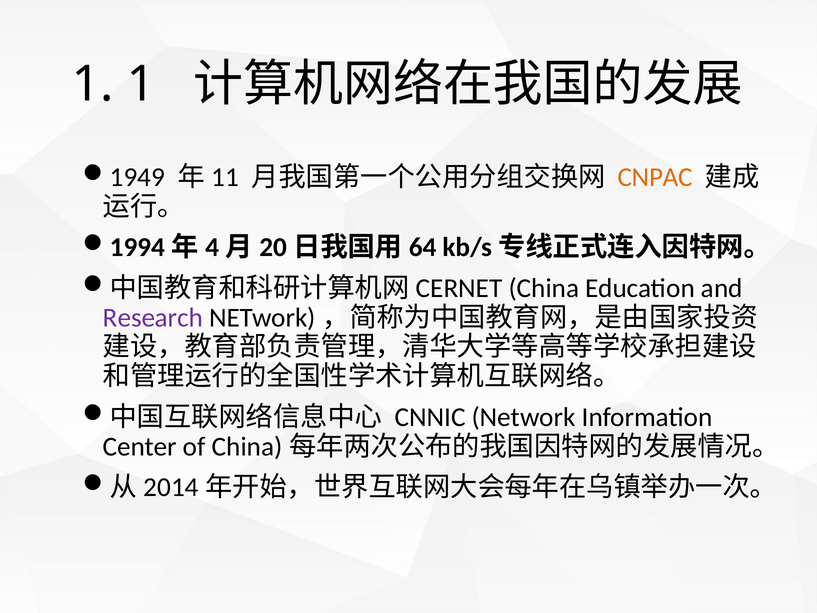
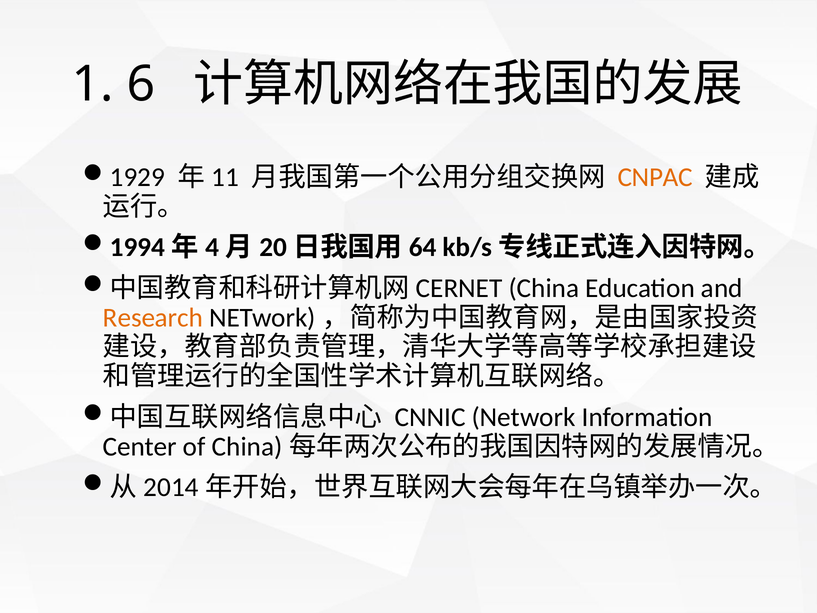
1 1: 1 -> 6
1949: 1949 -> 1929
Research colour: purple -> orange
